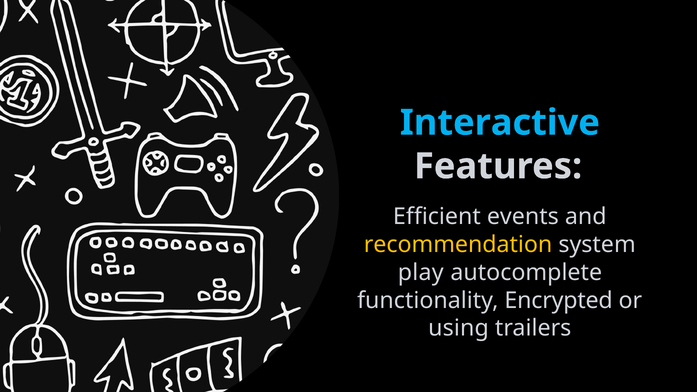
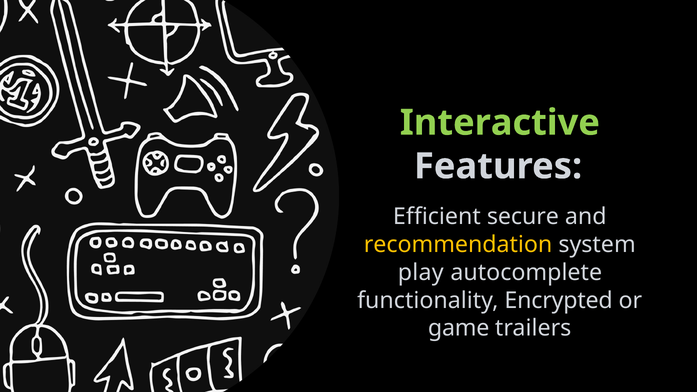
Interactive colour: light blue -> light green
events: events -> secure
using: using -> game
